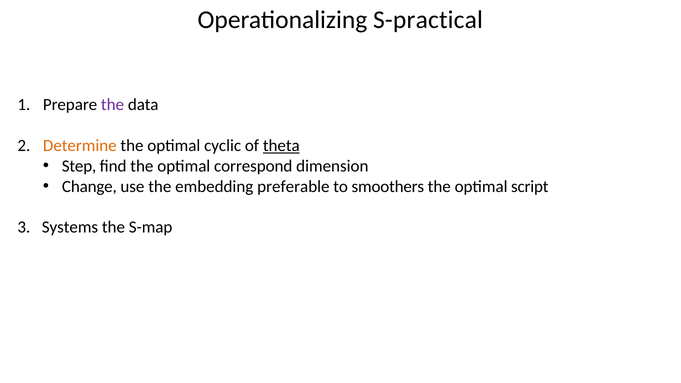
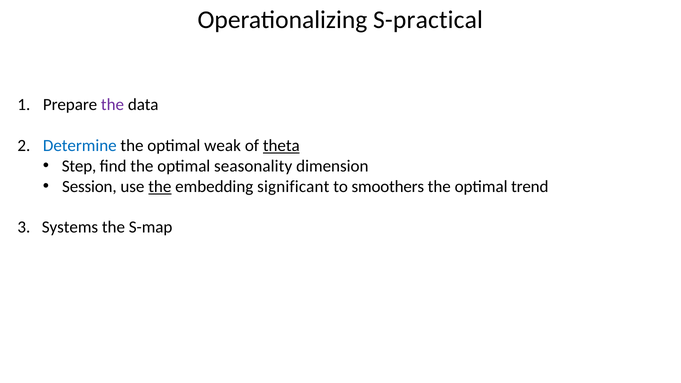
Determine colour: orange -> blue
cyclic: cyclic -> weak
correspond: correspond -> seasonality
Change: Change -> Session
the at (160, 186) underline: none -> present
preferable: preferable -> significant
script: script -> trend
